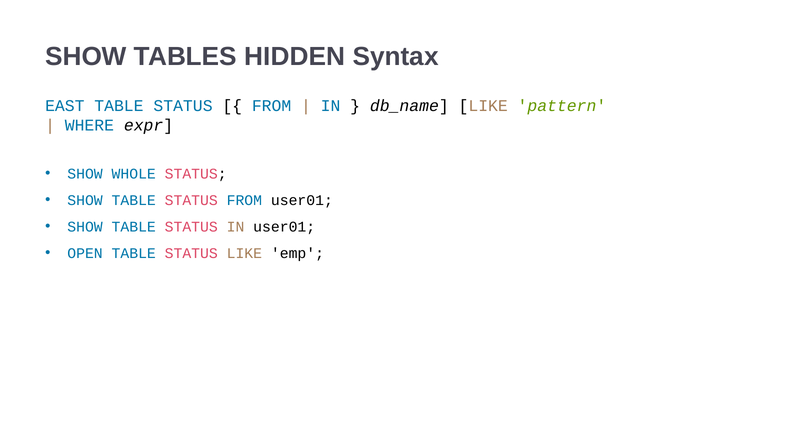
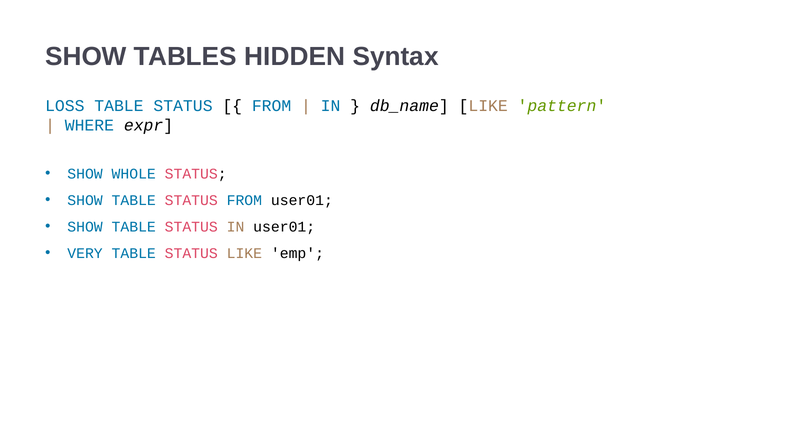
EAST: EAST -> LOSS
OPEN: OPEN -> VERY
